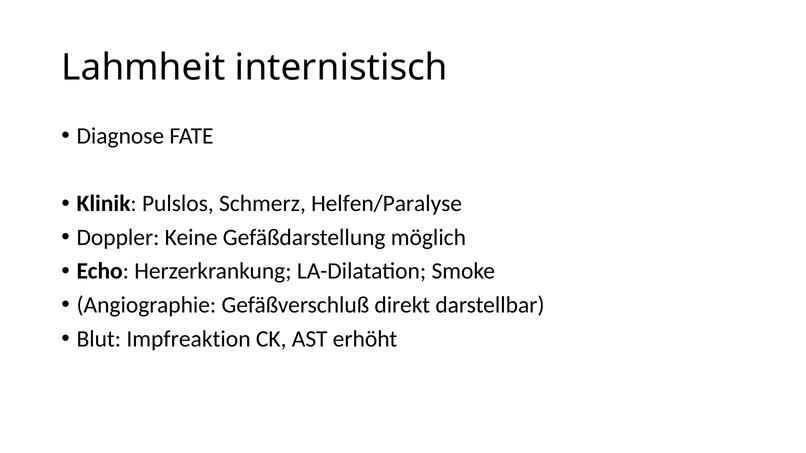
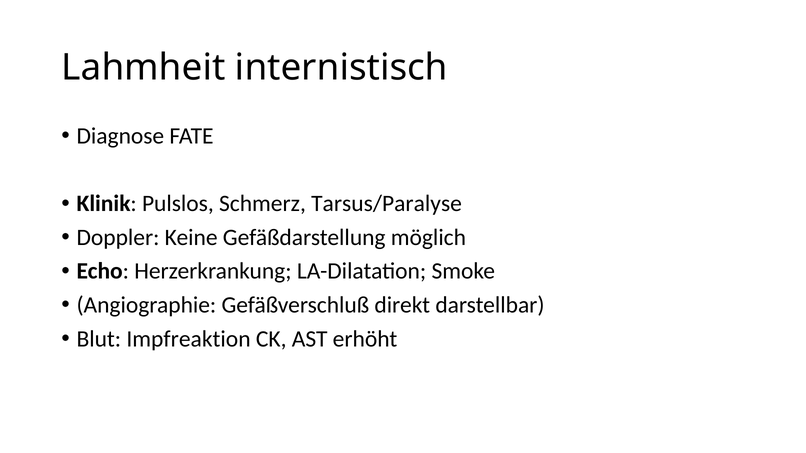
Helfen/Paralyse: Helfen/Paralyse -> Tarsus/Paralyse
